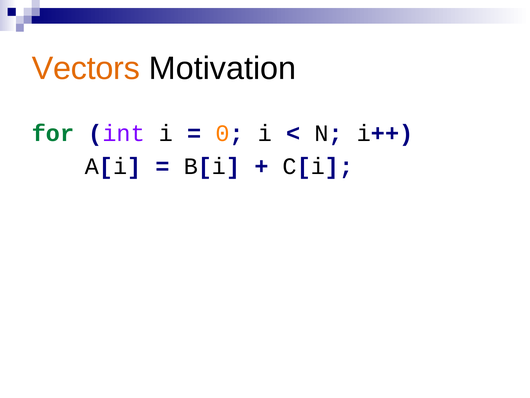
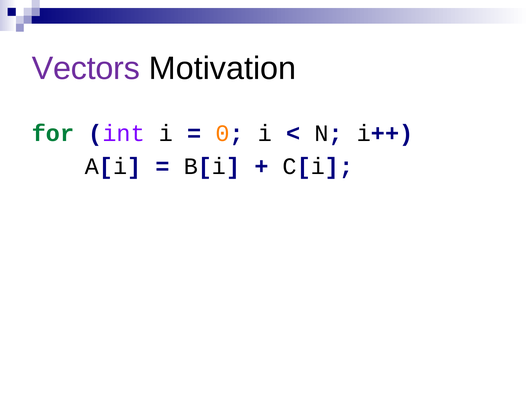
Vectors colour: orange -> purple
